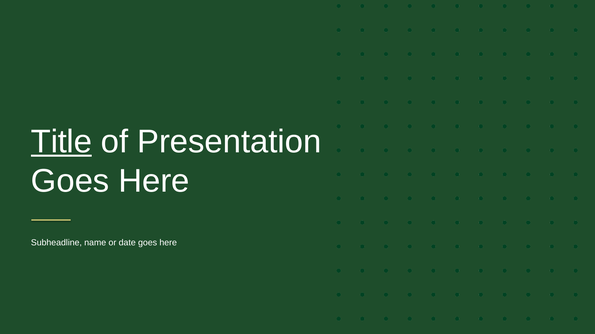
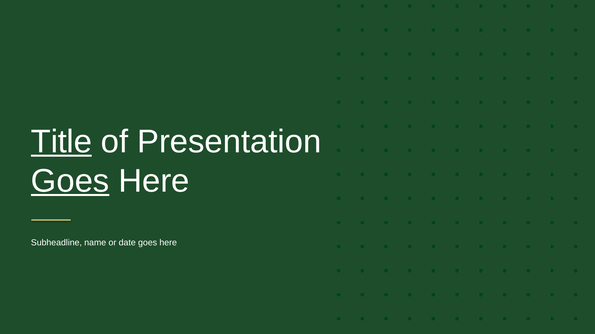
Goes at (70, 181) underline: none -> present
